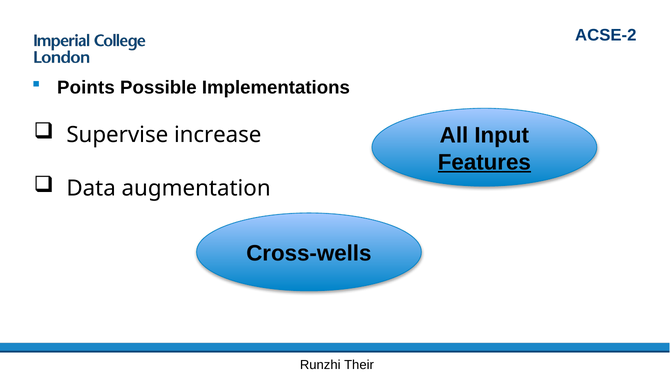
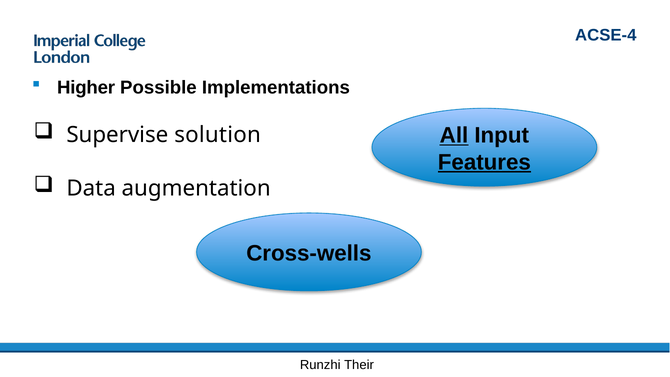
ACSE-2: ACSE-2 -> ACSE-4
Points: Points -> Higher
increase: increase -> solution
All underline: none -> present
